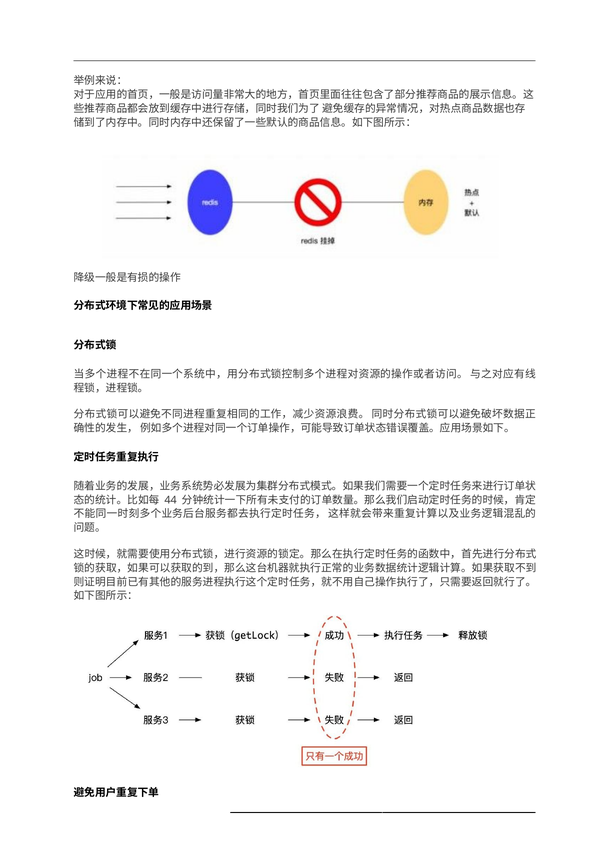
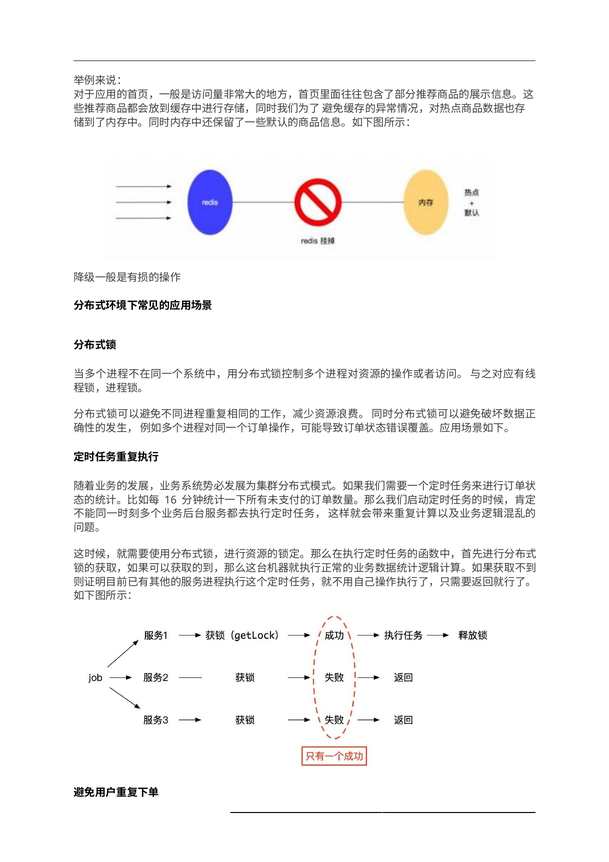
44: 44 -> 16
